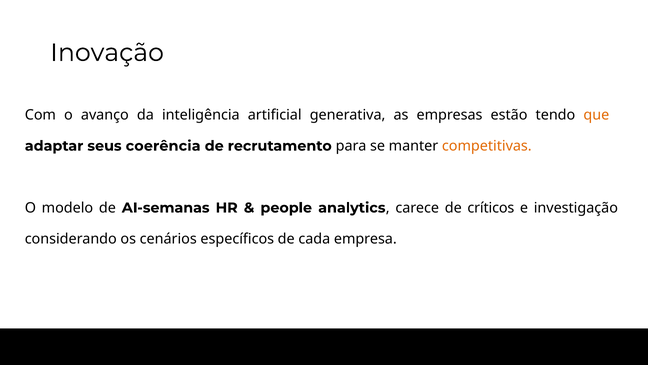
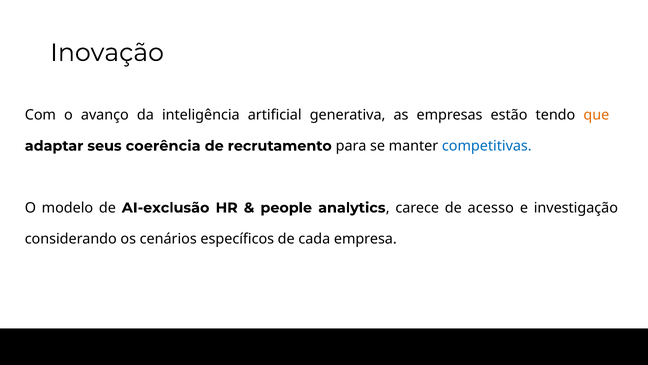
competitivas colour: orange -> blue
AI-semanas: AI-semanas -> AI-exclusão
críticos: críticos -> acesso
